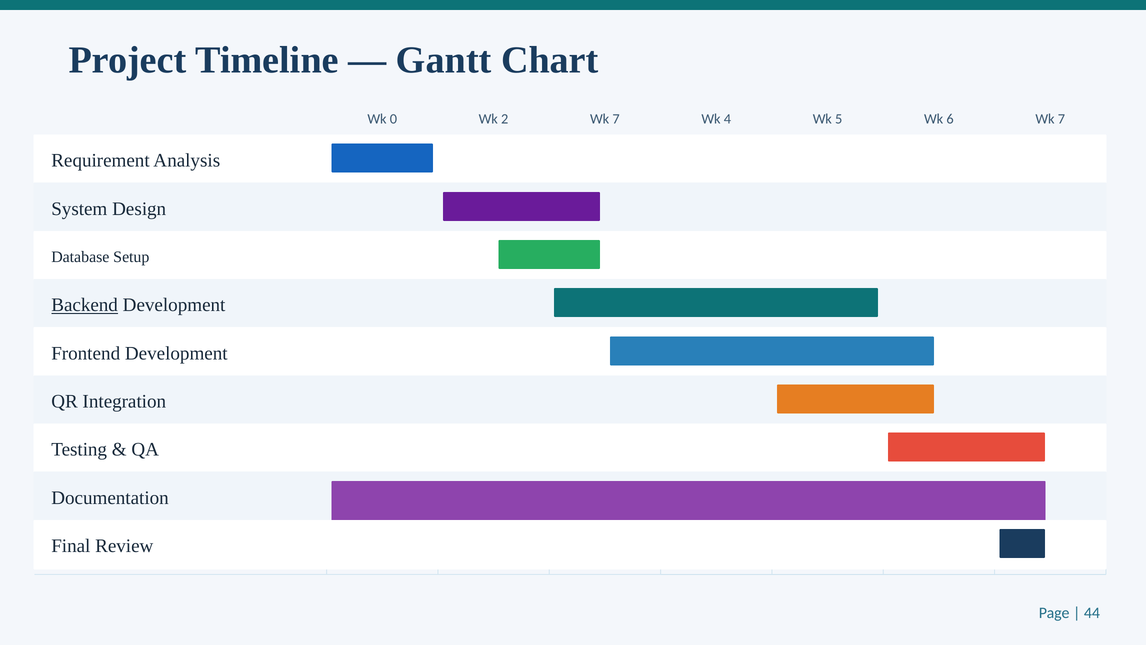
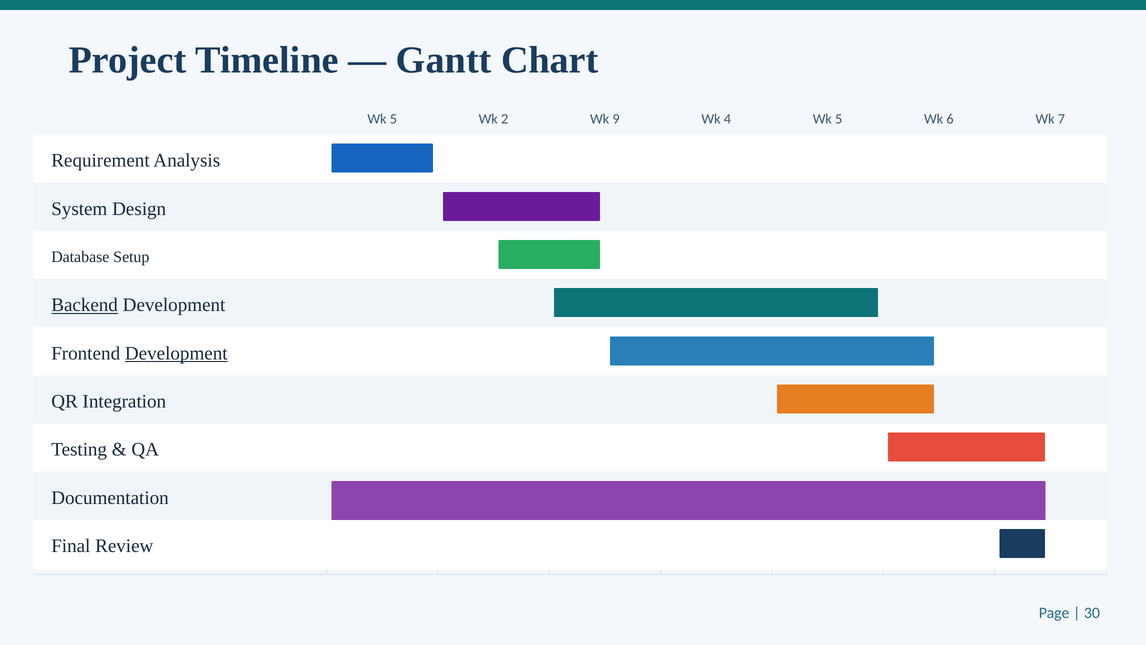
0 at (393, 119): 0 -> 5
2 Wk 7: 7 -> 9
Development at (176, 353) underline: none -> present
44: 44 -> 30
